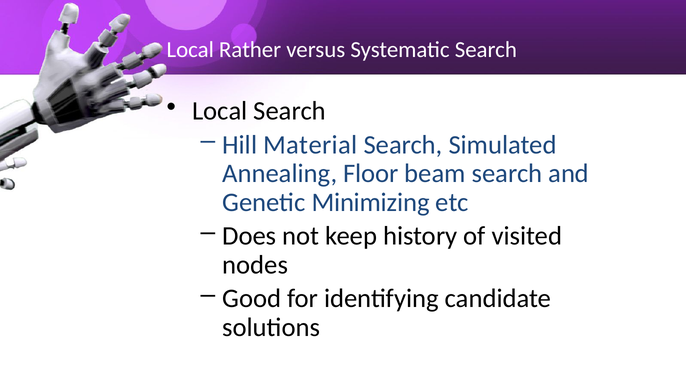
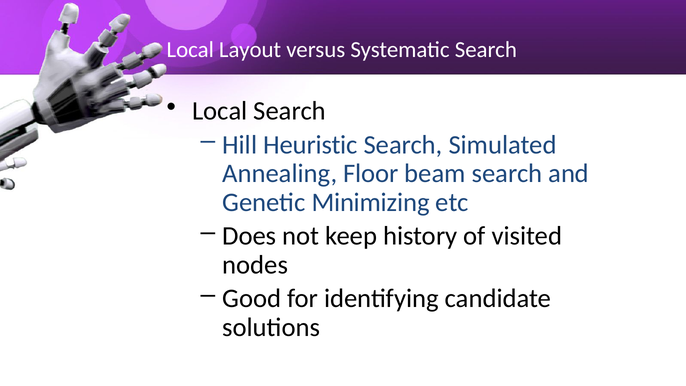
Rather: Rather -> Layout
Material: Material -> Heuristic
